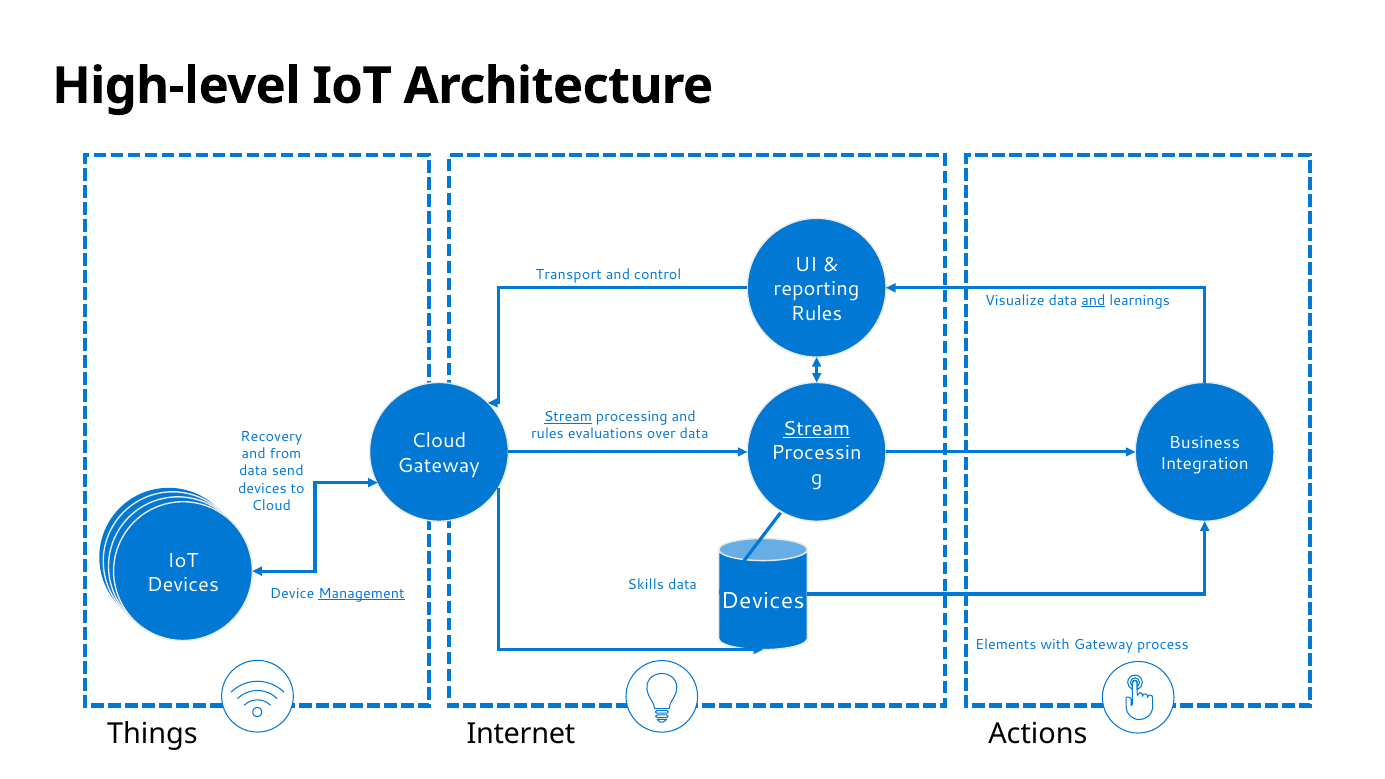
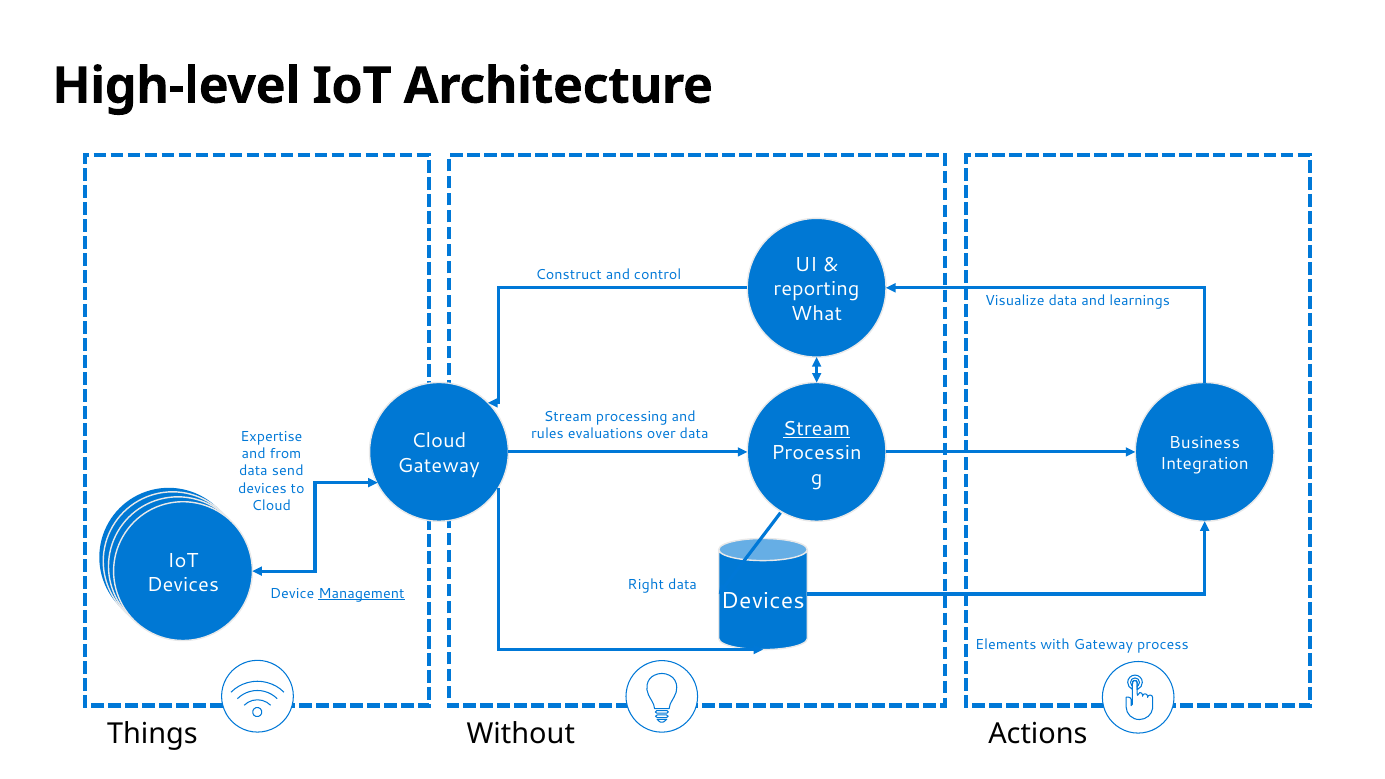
Transport: Transport -> Construct
and at (1093, 301) underline: present -> none
Rules at (817, 313): Rules -> What
Stream at (568, 417) underline: present -> none
Recovery: Recovery -> Expertise
Skills: Skills -> Right
Internet: Internet -> Without
